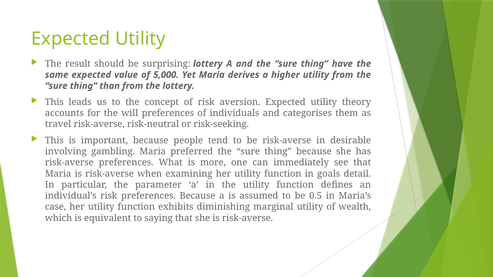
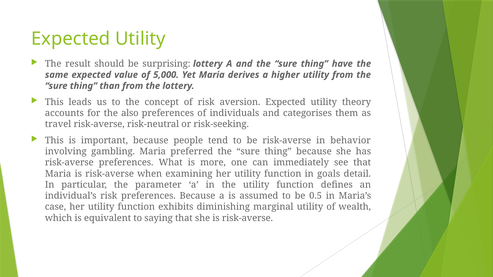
will: will -> also
desirable: desirable -> behavior
